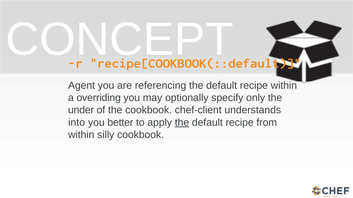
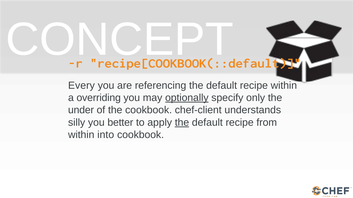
Agent: Agent -> Every
optionally underline: none -> present
into: into -> silly
silly: silly -> into
